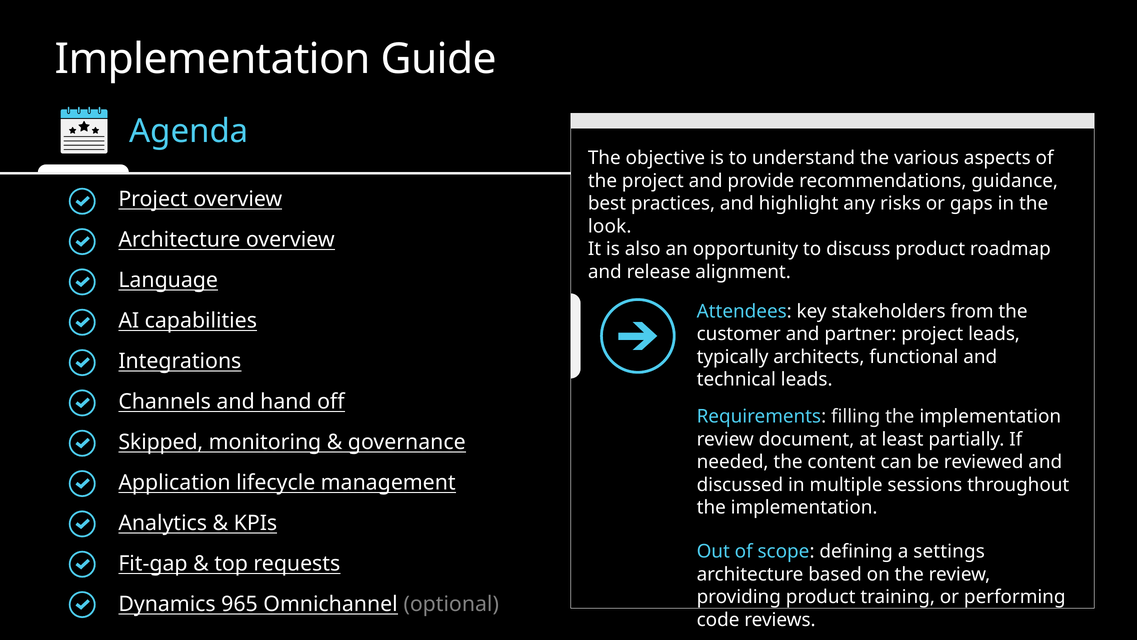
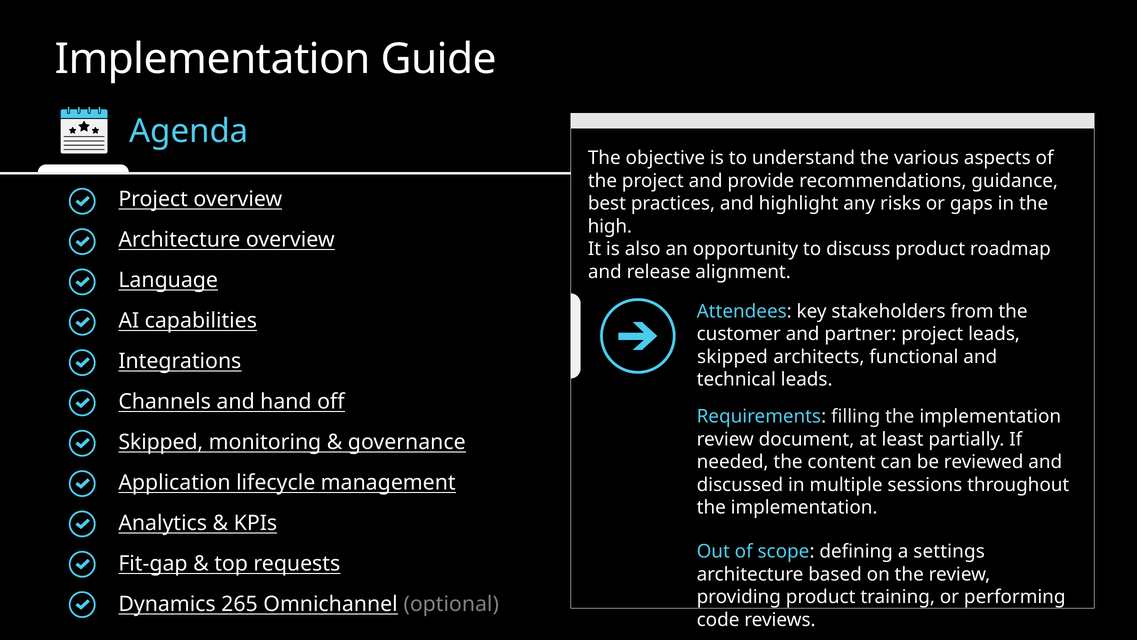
look: look -> high
typically at (733, 357): typically -> skipped
965: 965 -> 265
